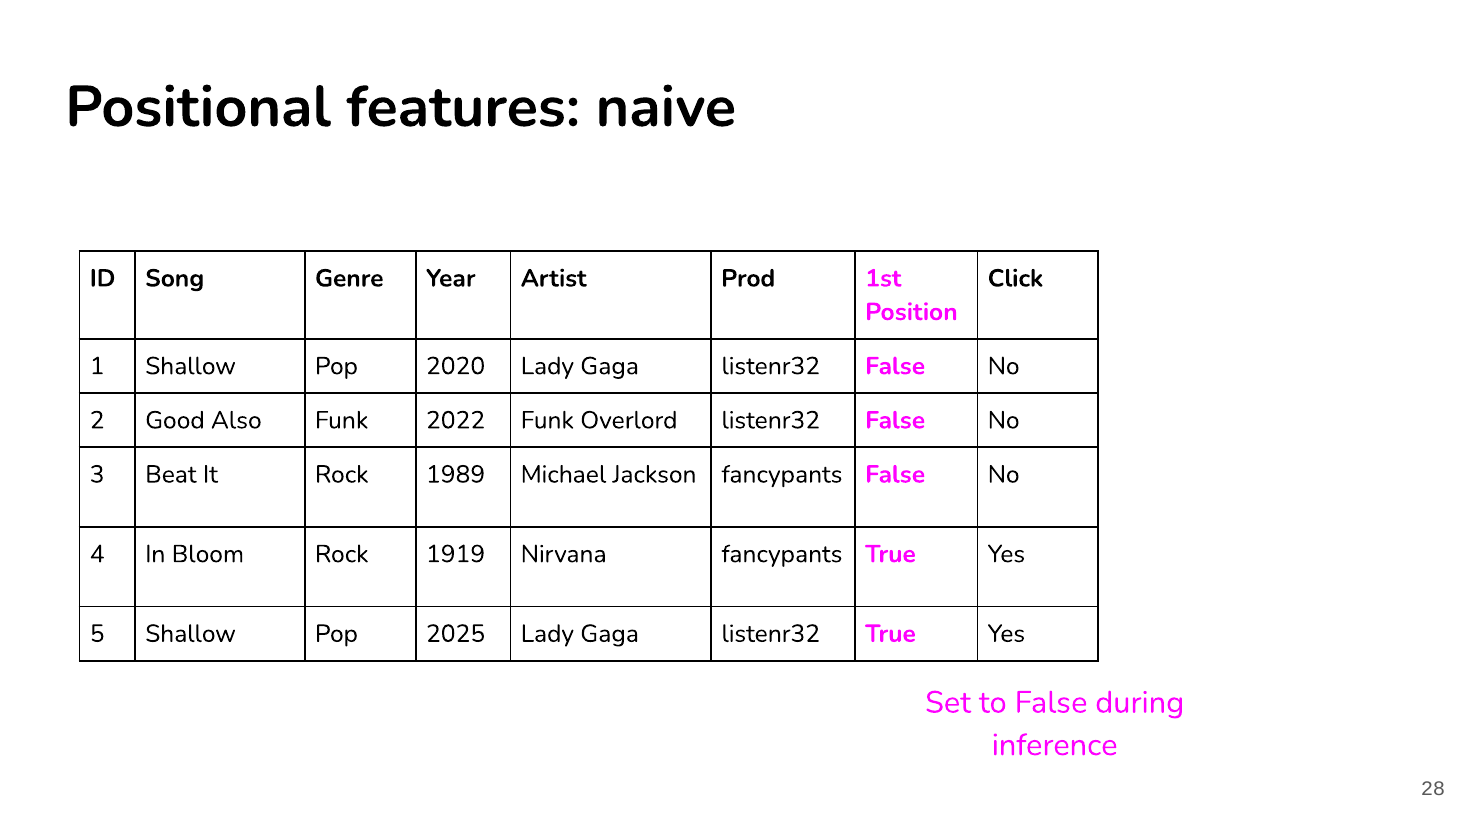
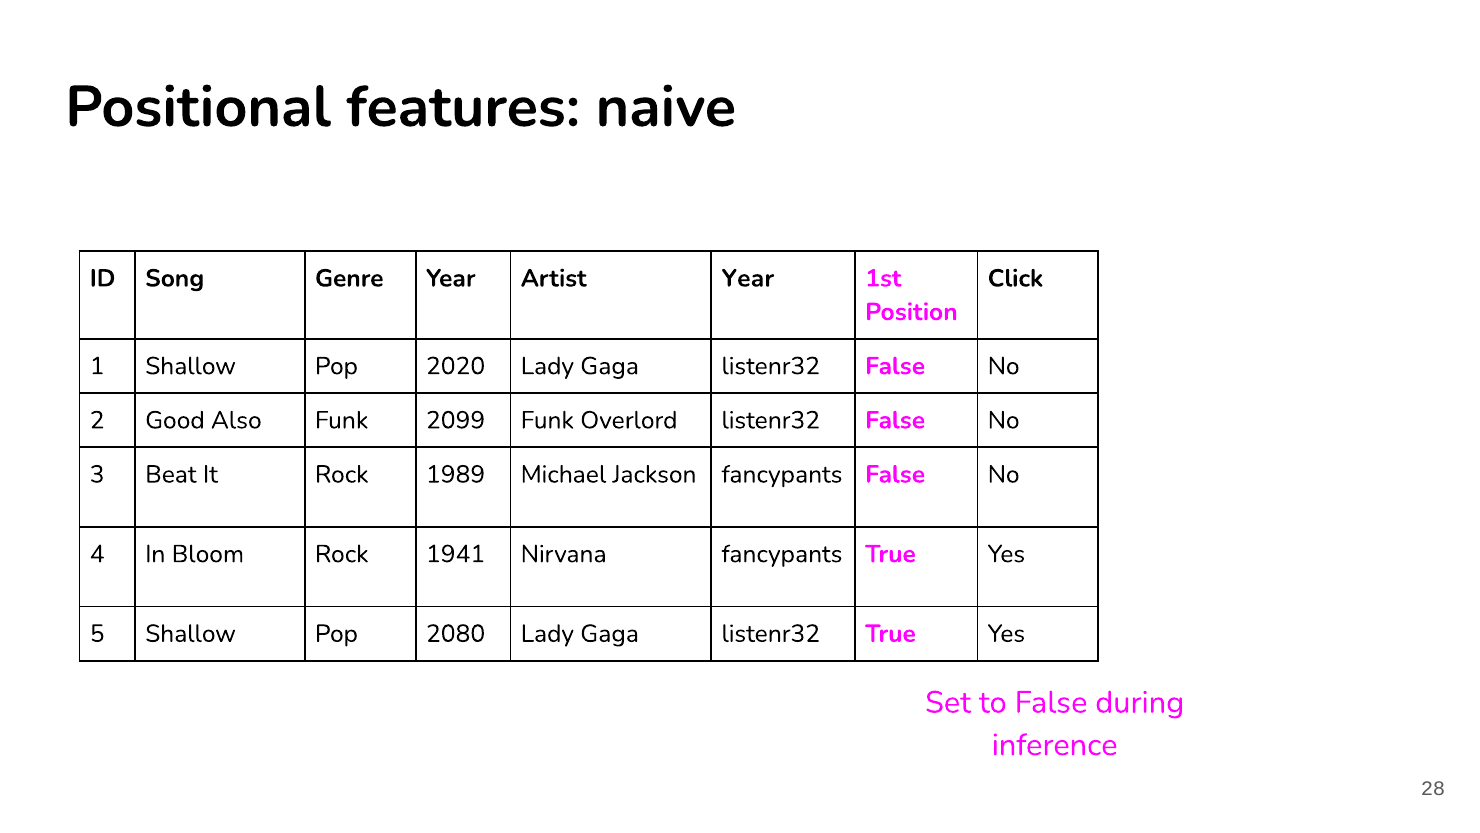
Artist Prod: Prod -> Year
2022: 2022 -> 2099
1919: 1919 -> 1941
2025: 2025 -> 2080
